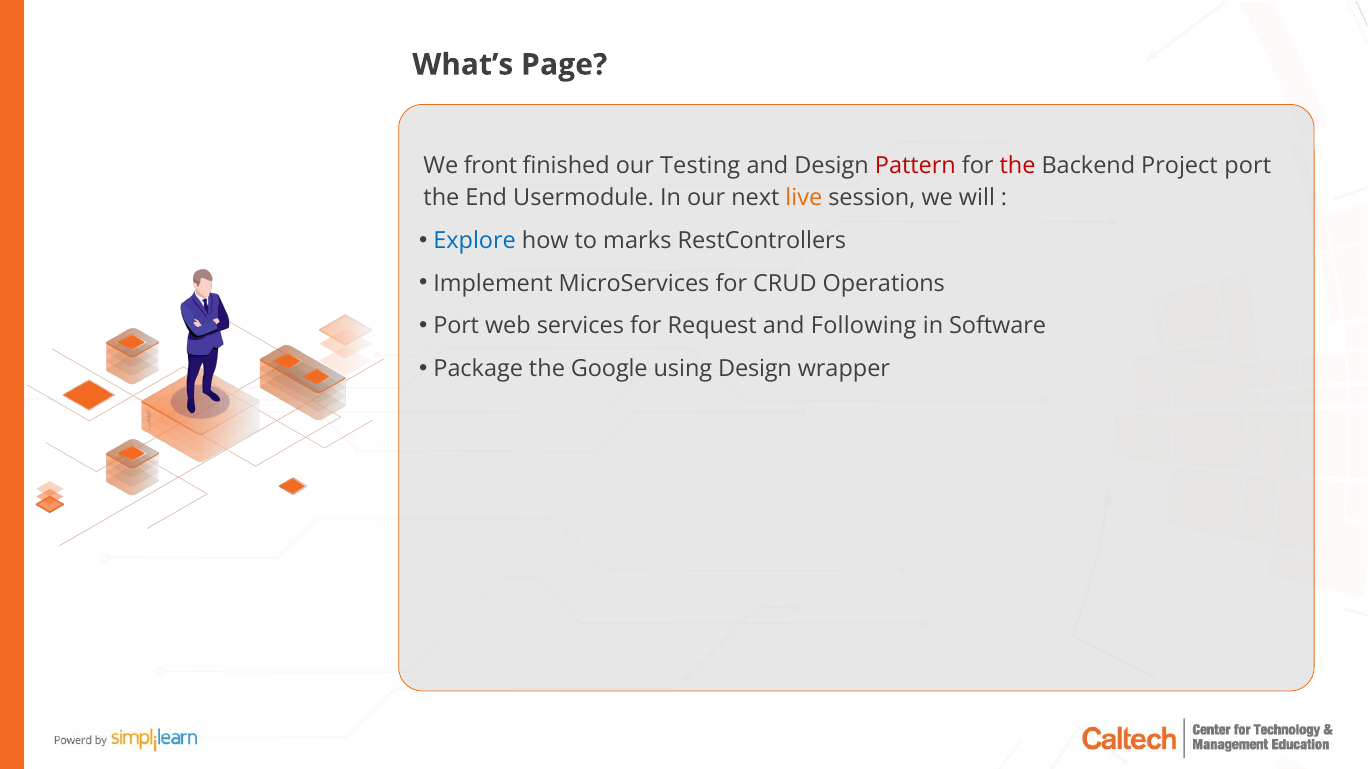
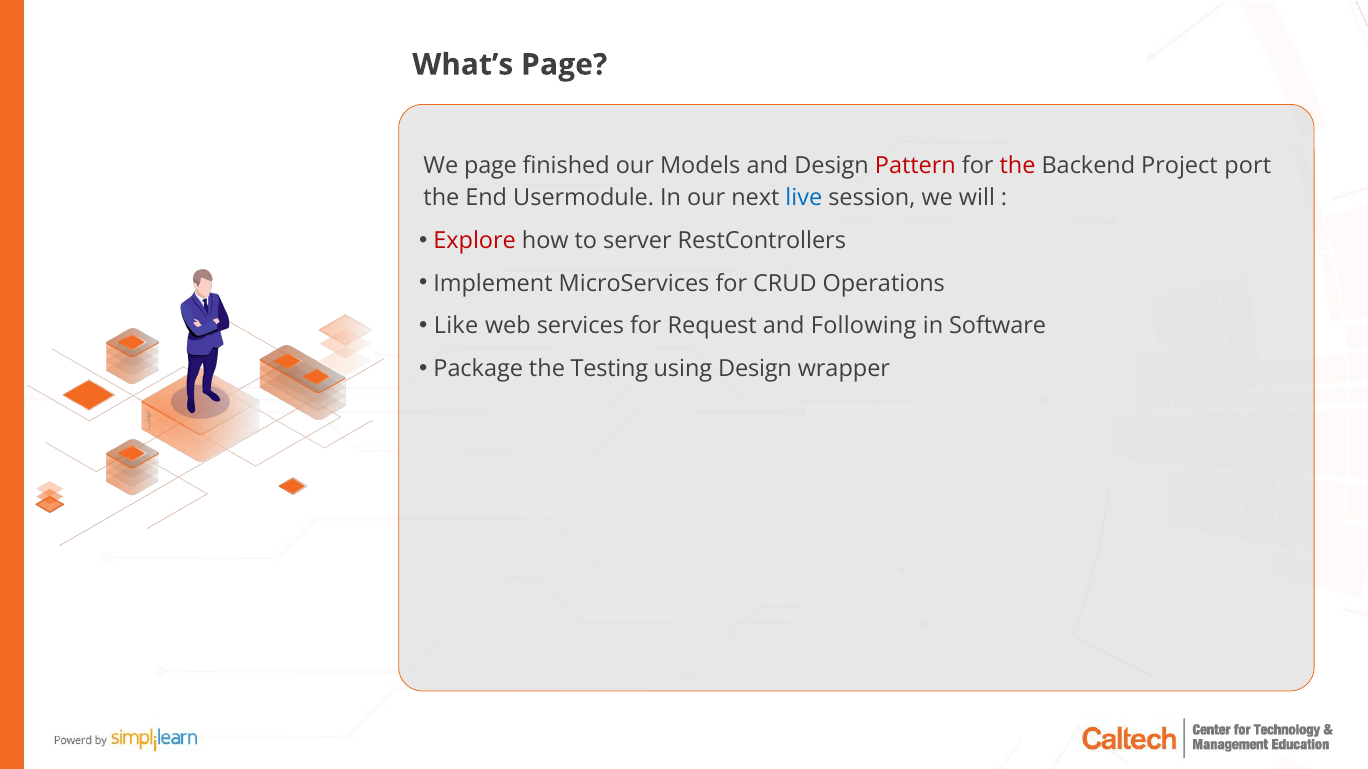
We front: front -> page
Testing: Testing -> Models
live colour: orange -> blue
Explore colour: blue -> red
marks: marks -> server
Port at (456, 326): Port -> Like
Google: Google -> Testing
